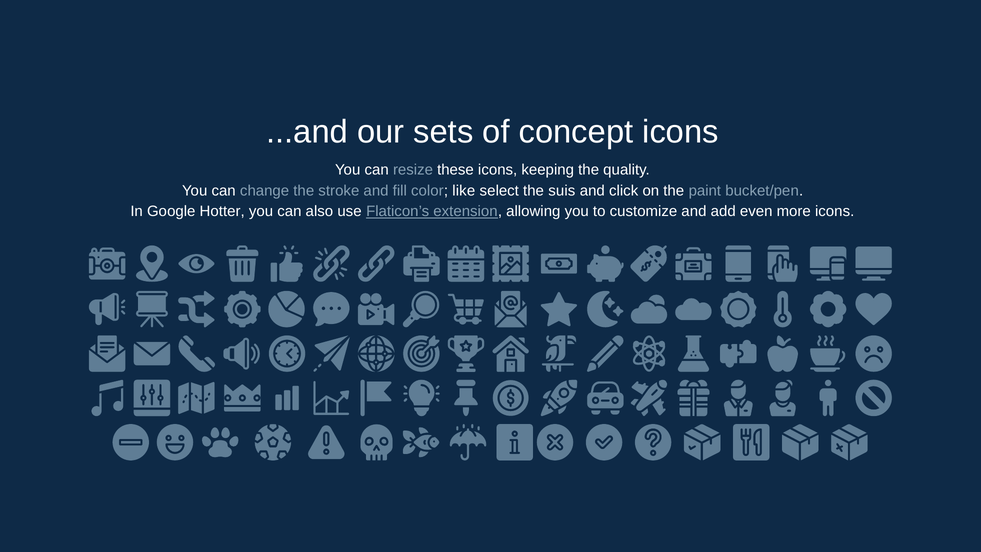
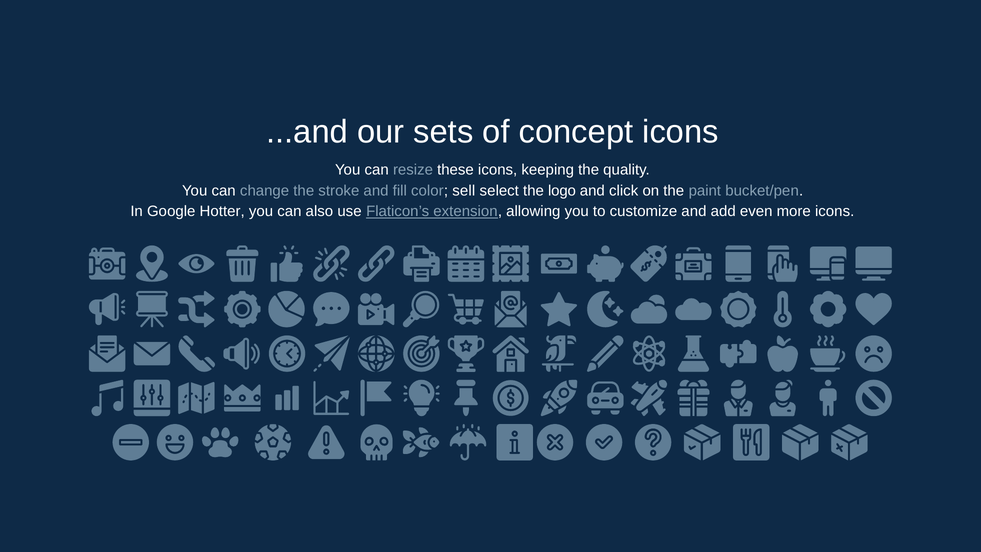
like: like -> sell
suis: suis -> logo
